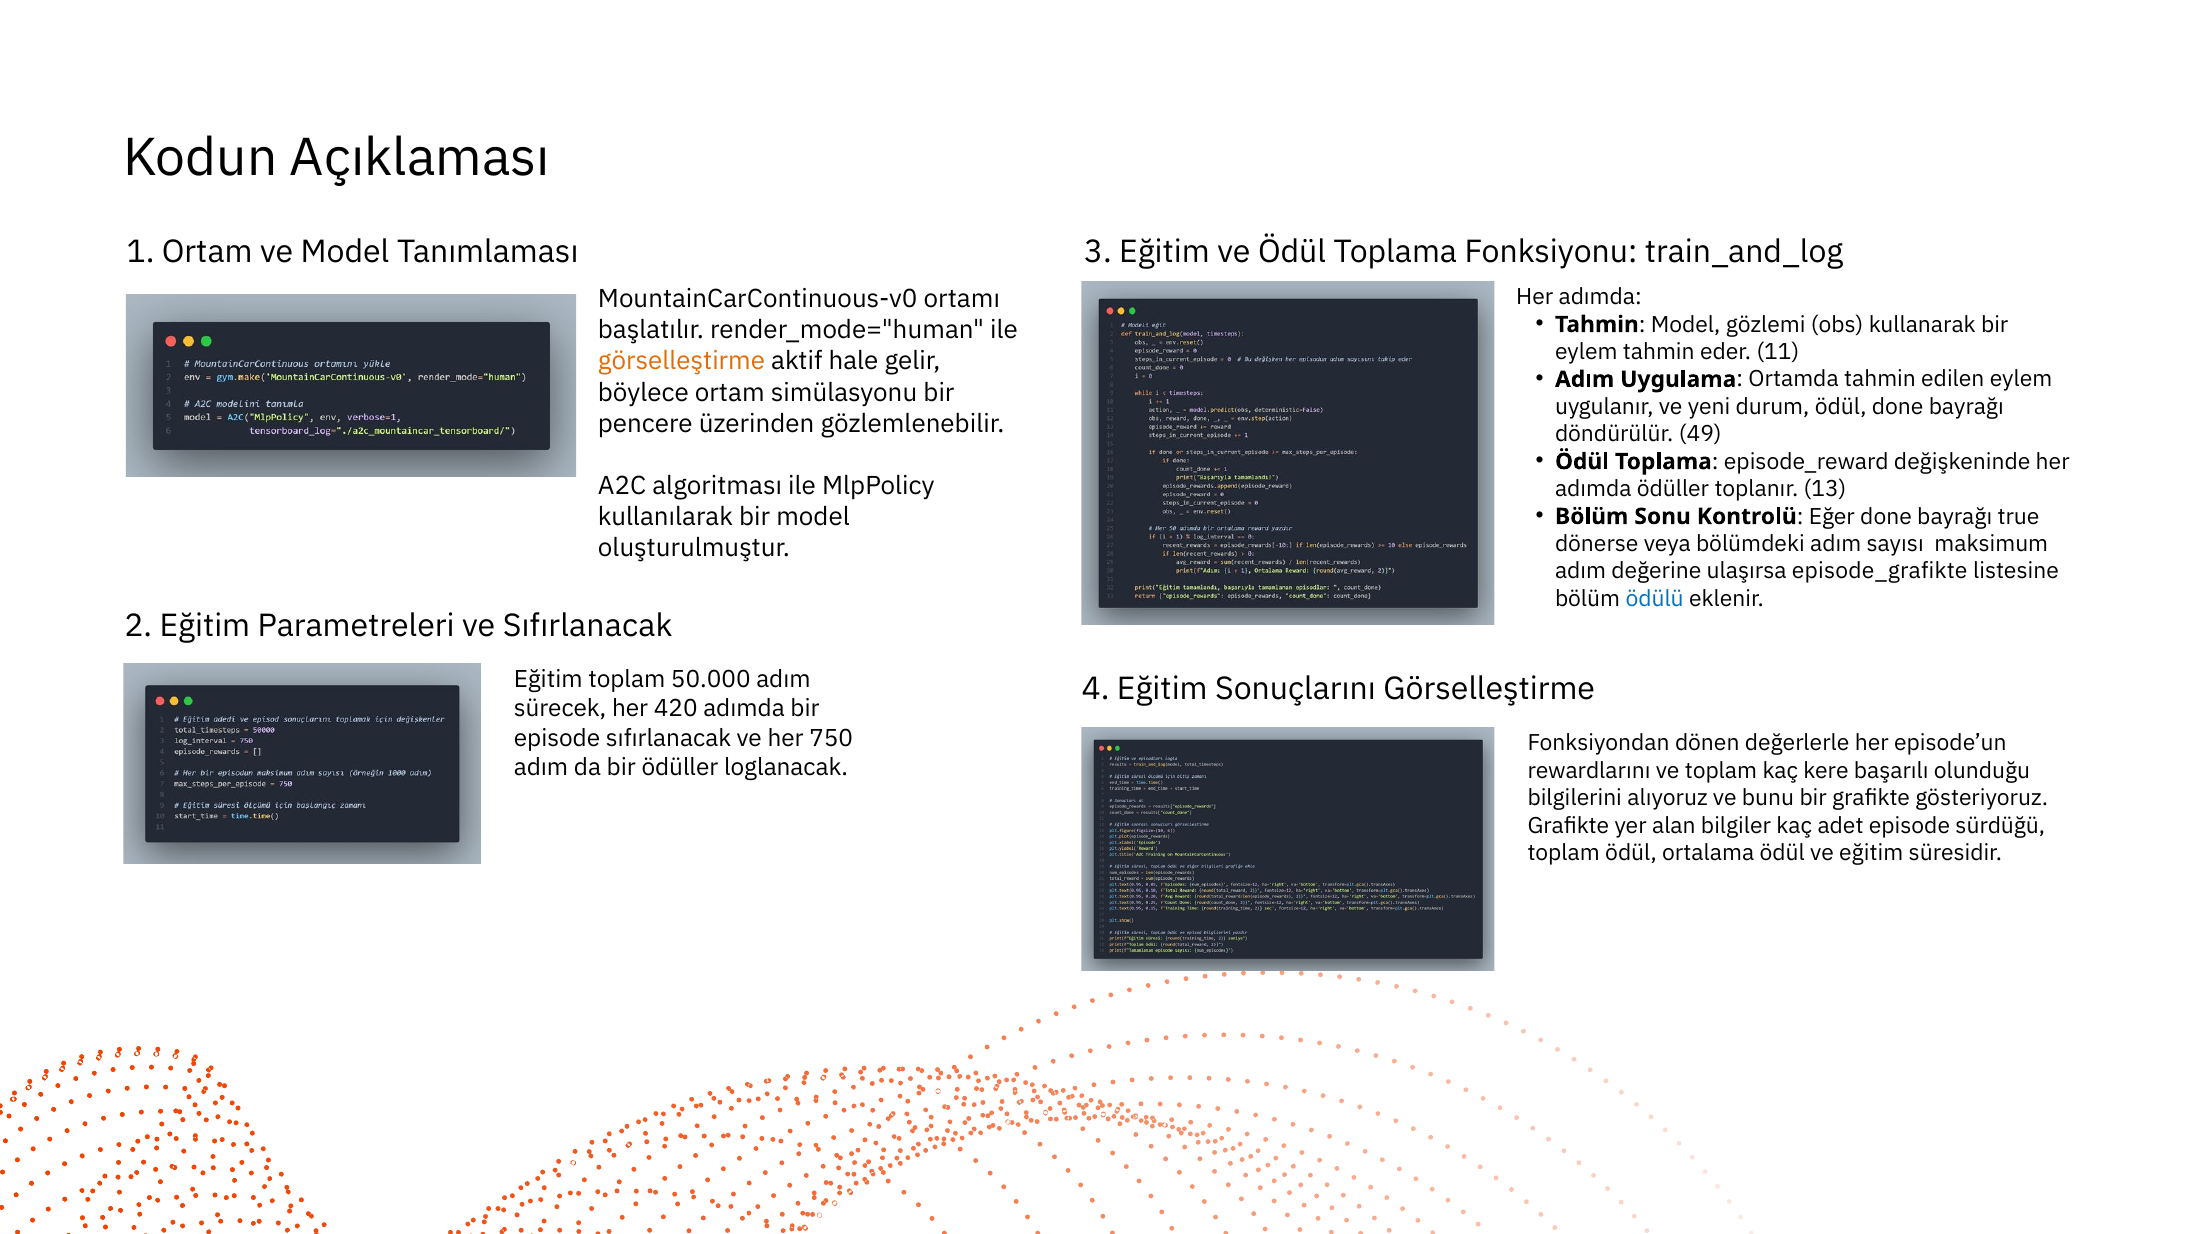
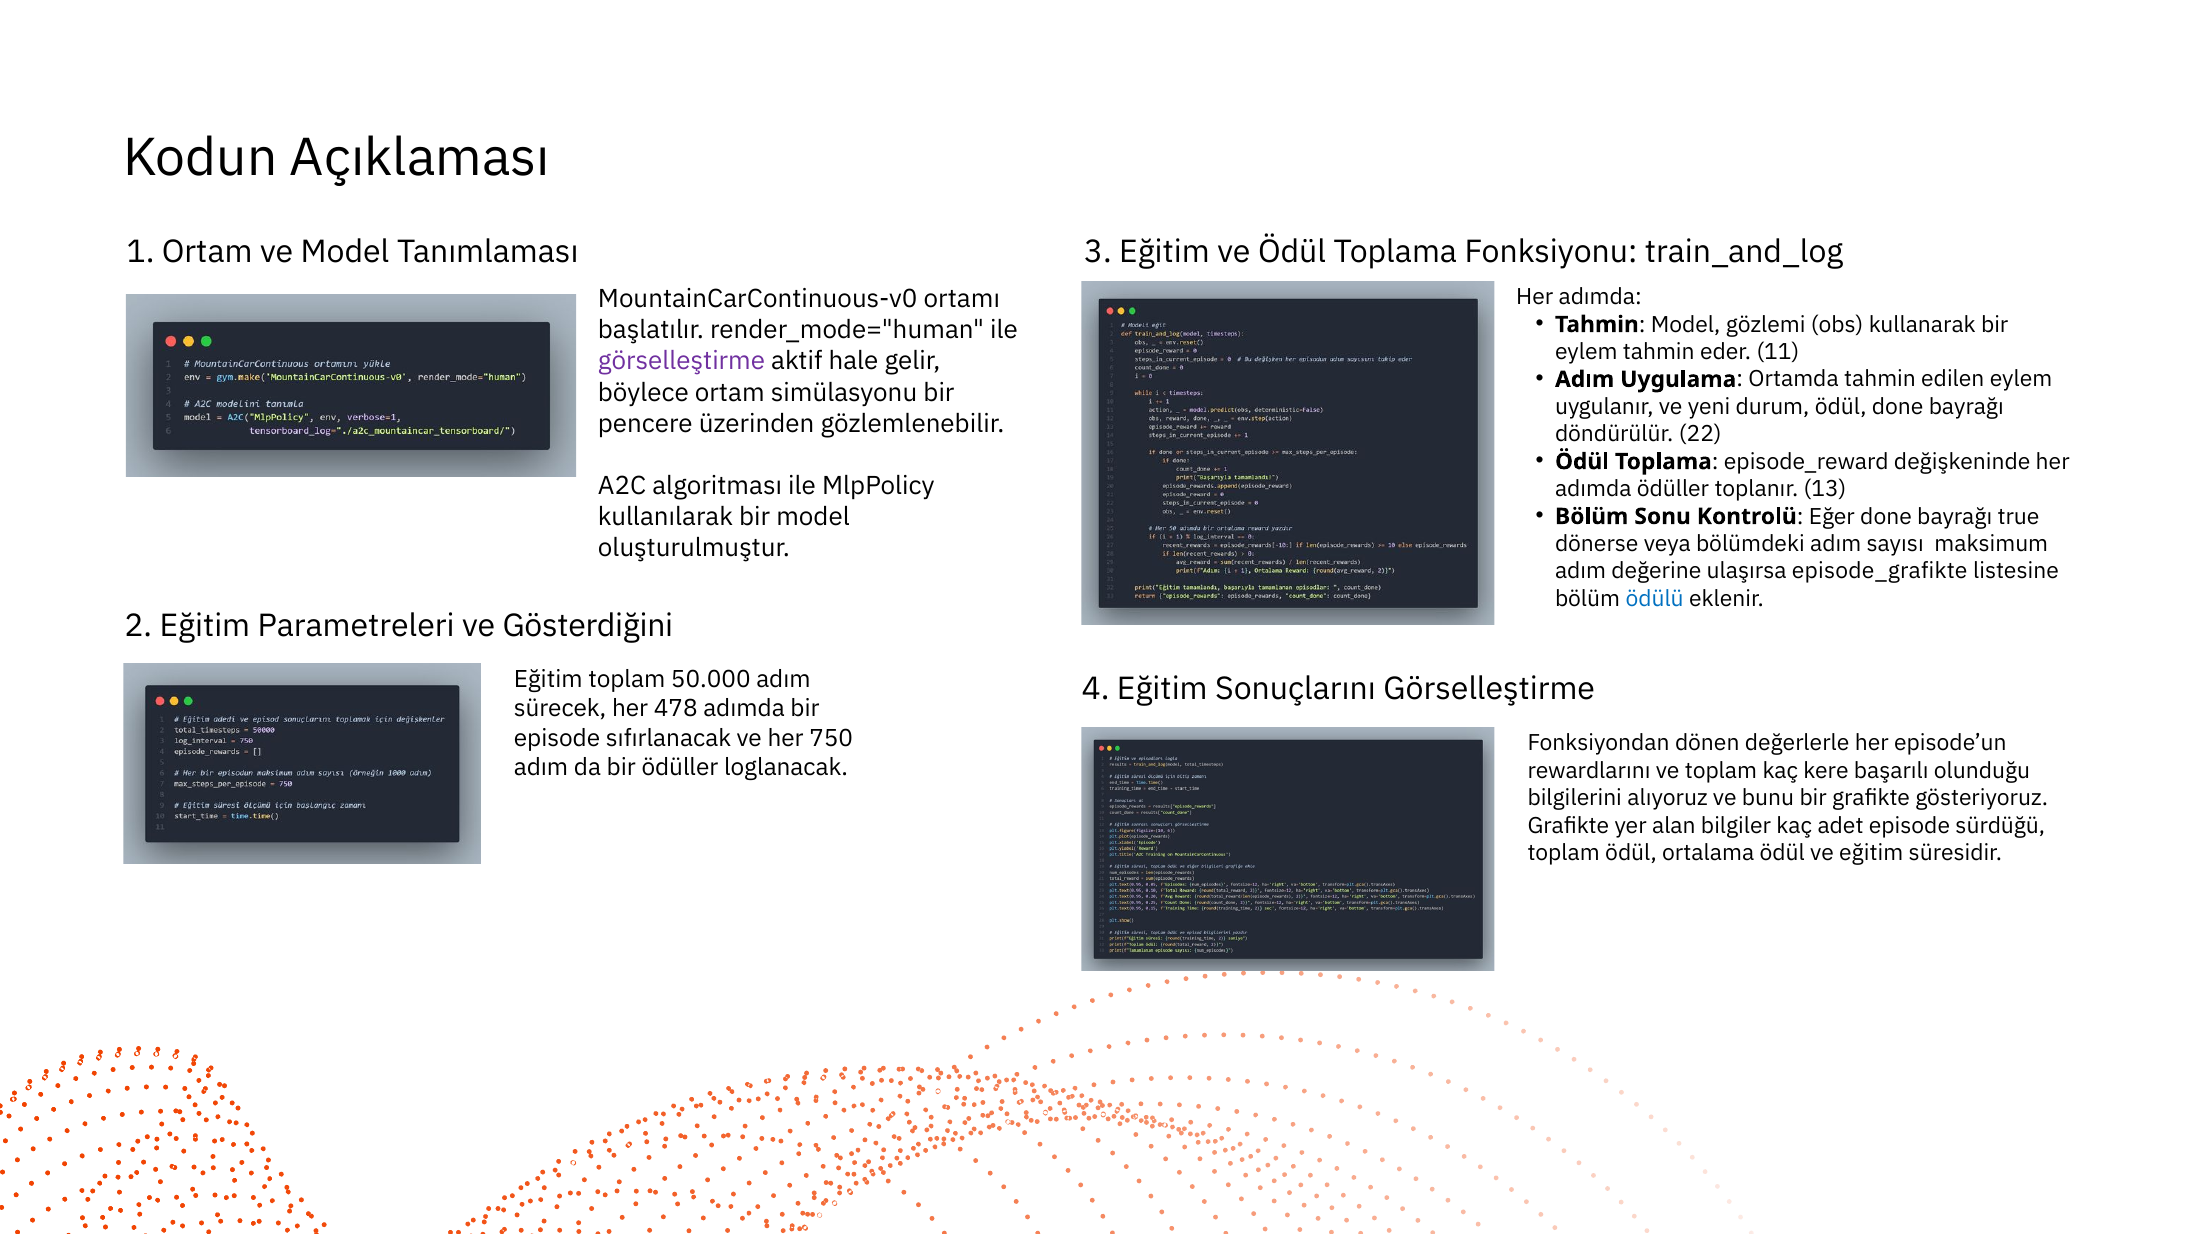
görselleştirme at (682, 362) colour: orange -> purple
49: 49 -> 22
ve Sıfırlanacak: Sıfırlanacak -> Gösterdiğini
420: 420 -> 478
